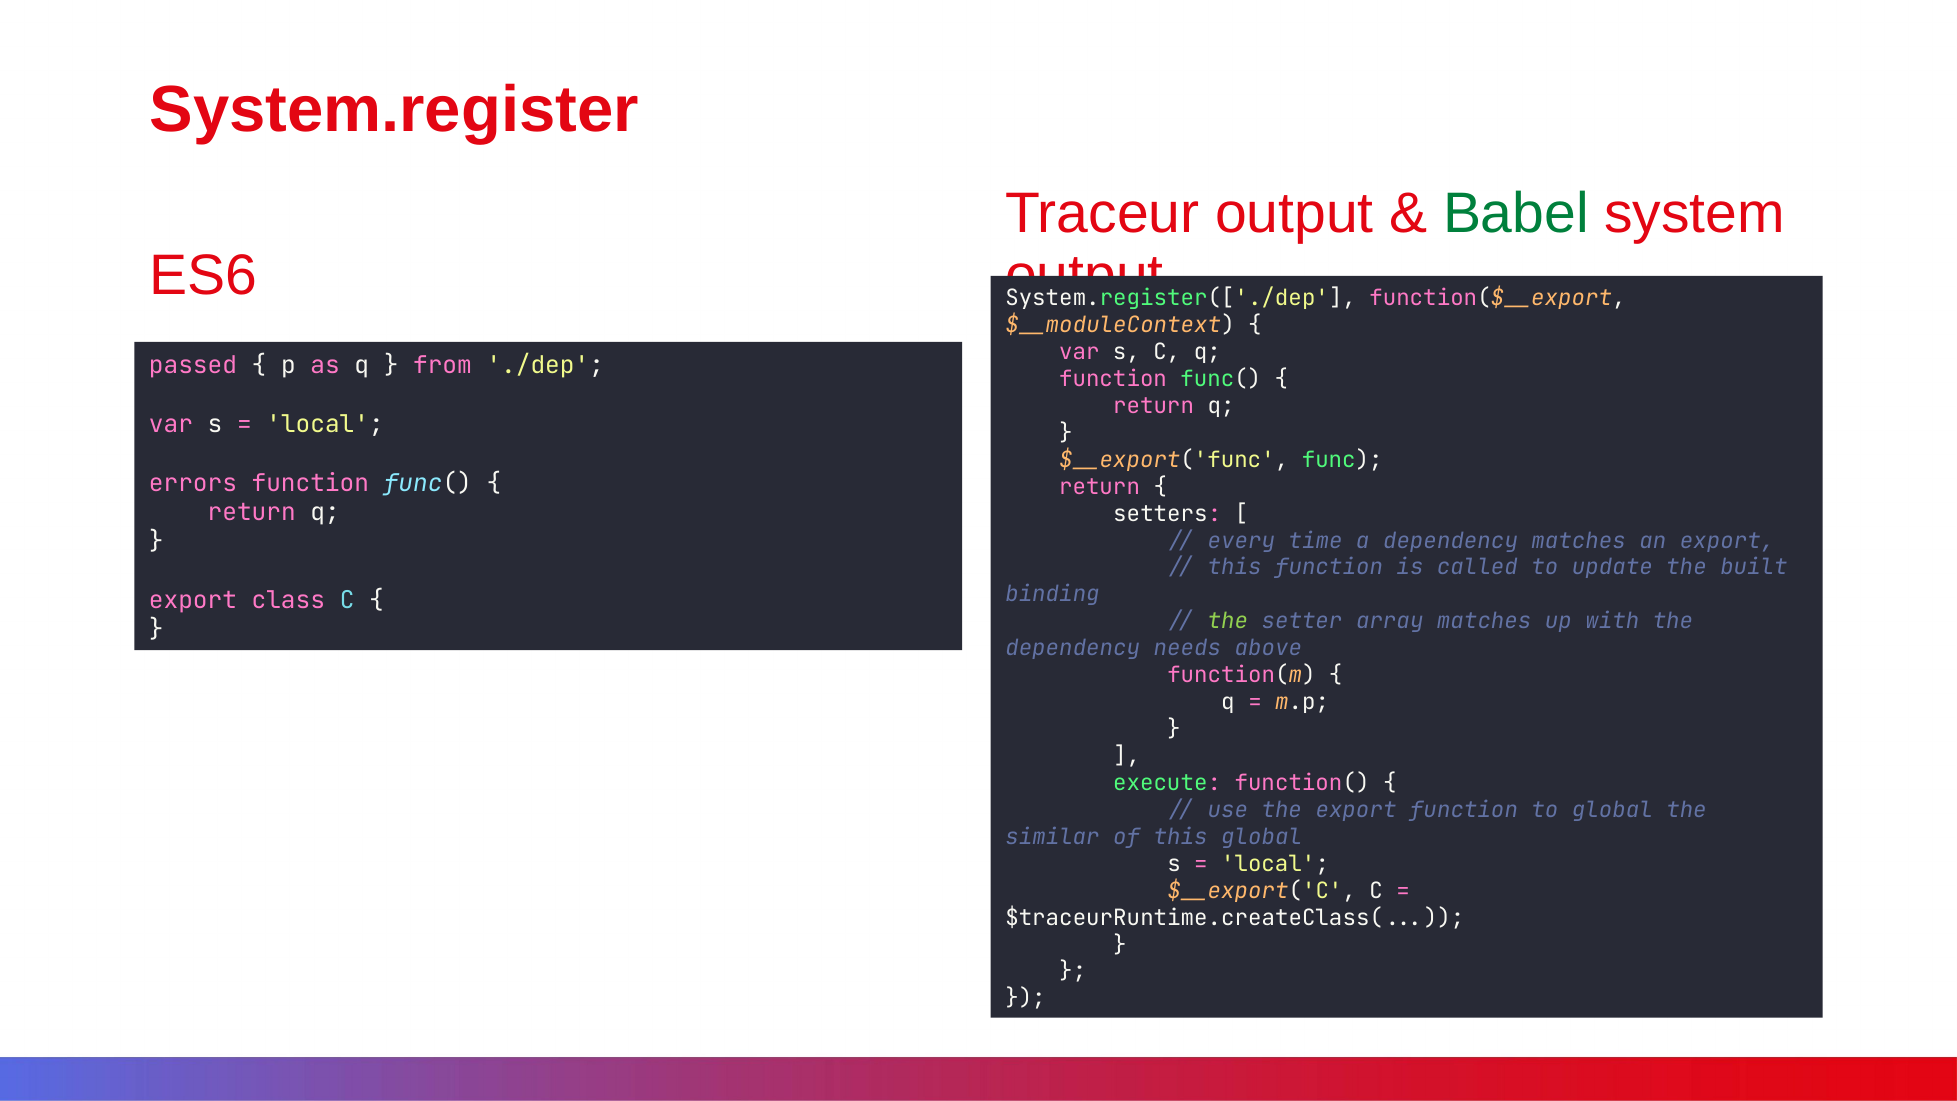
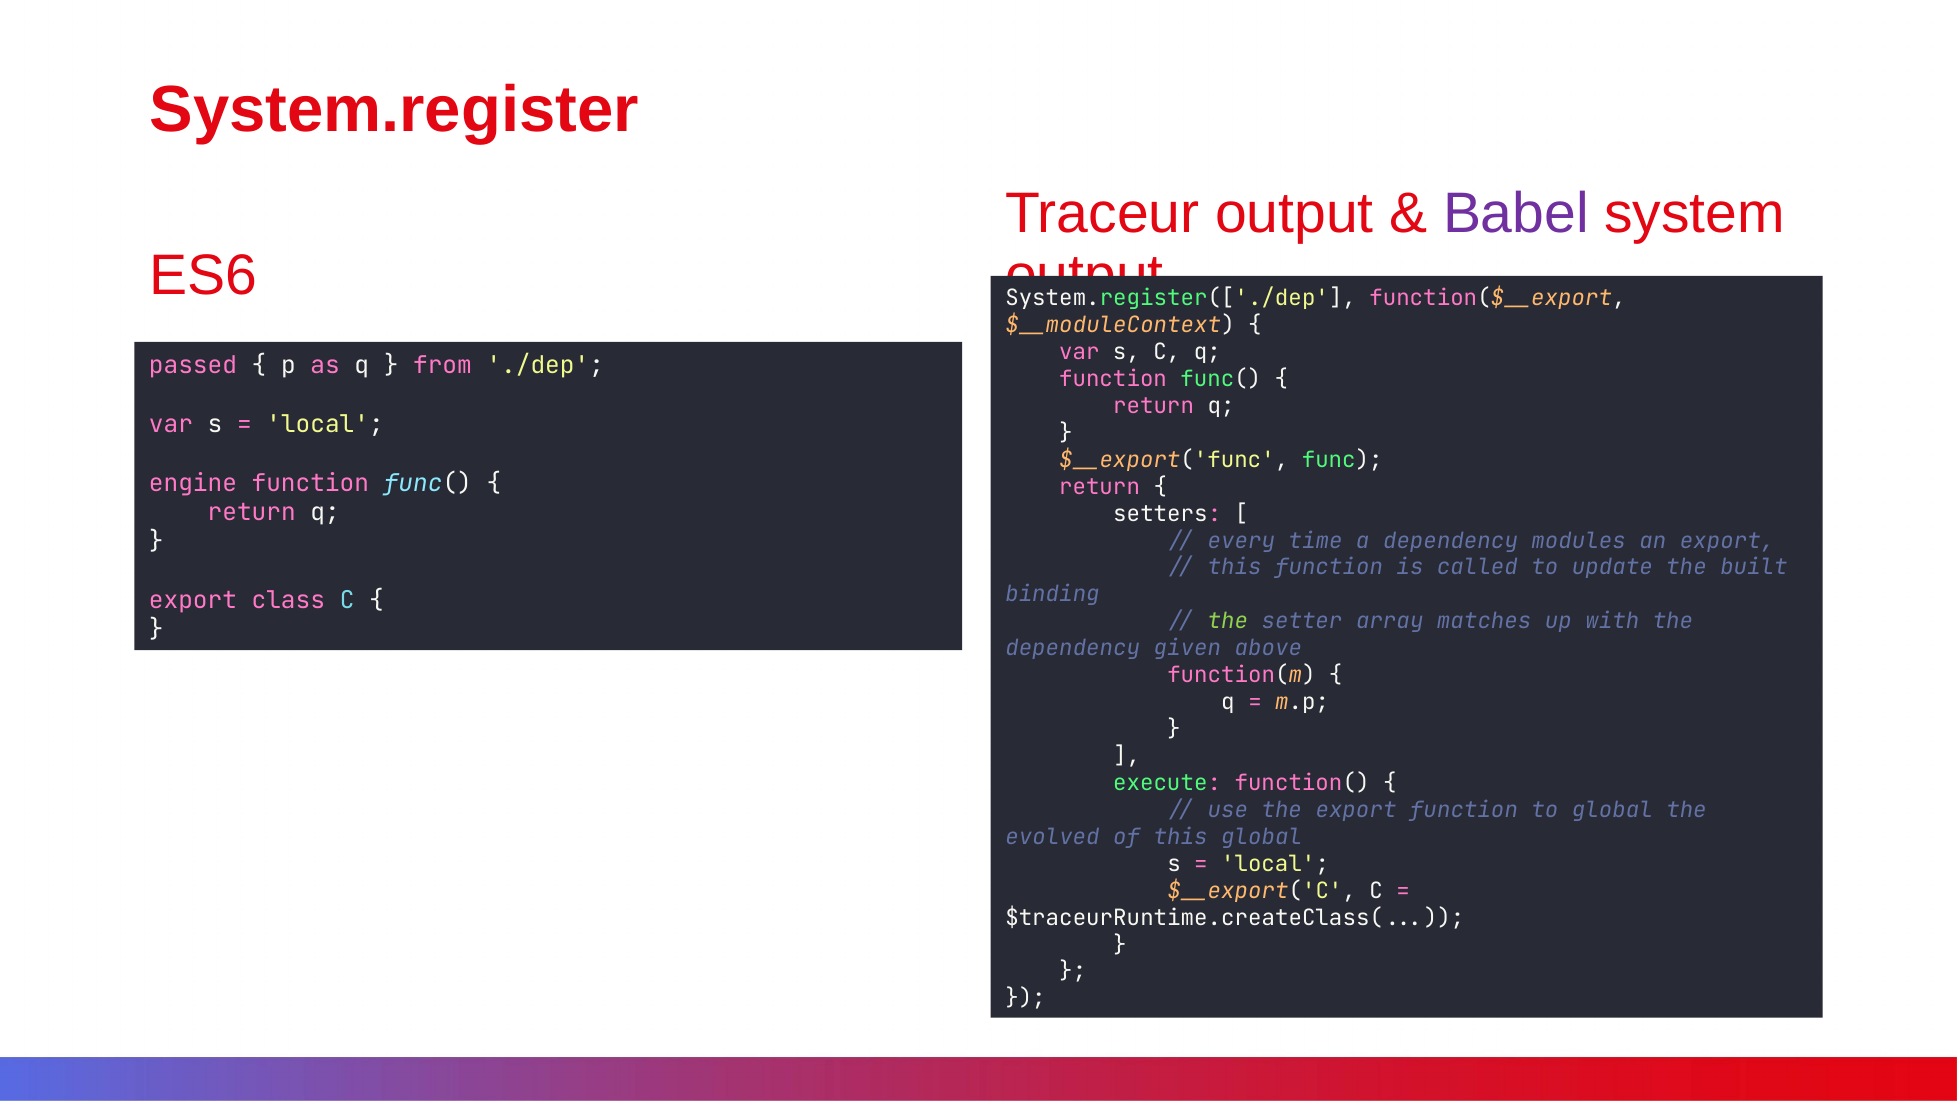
Babel colour: green -> purple
errors: errors -> engine
dependency matches: matches -> modules
needs: needs -> given
similar: similar -> evolved
